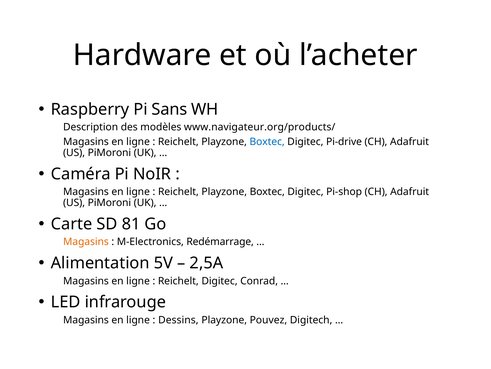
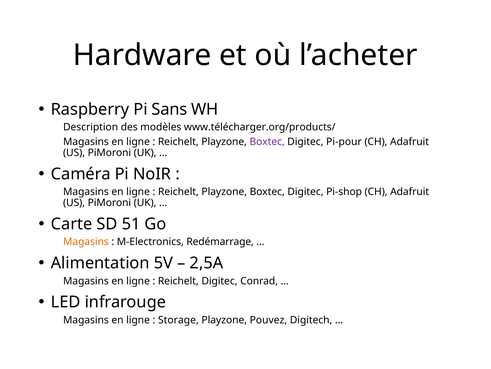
www.navigateur.org/products/: www.navigateur.org/products/ -> www.télécharger.org/products/
Boxtec at (267, 141) colour: blue -> purple
Pi-drive: Pi-drive -> Pi-pour
81: 81 -> 51
Dessins: Dessins -> Storage
